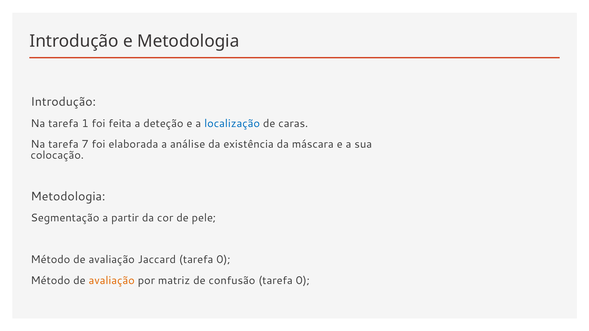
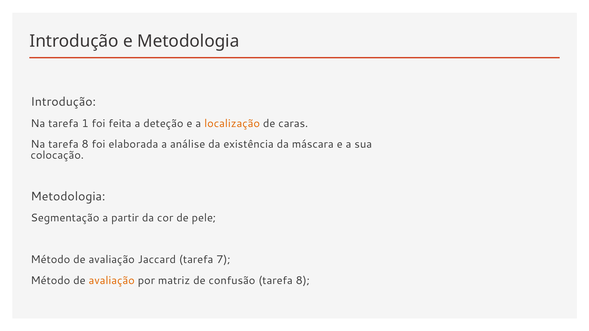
localização colour: blue -> orange
Na tarefa 7: 7 -> 8
Jaccard tarefa 0: 0 -> 7
confusão tarefa 0: 0 -> 8
